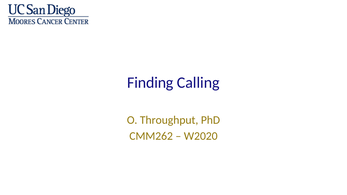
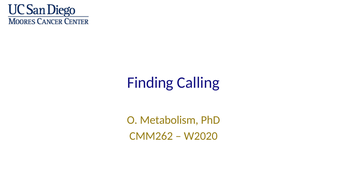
Throughput: Throughput -> Metabolism
